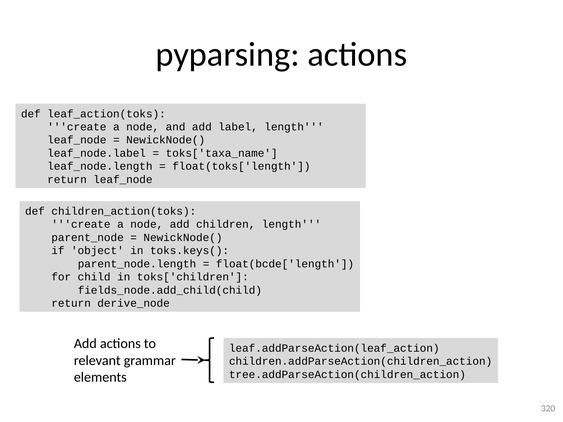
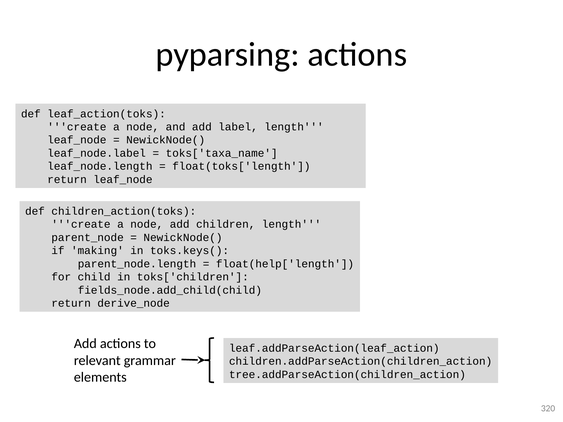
object: object -> making
float(bcde['length: float(bcde['length -> float(help['length
